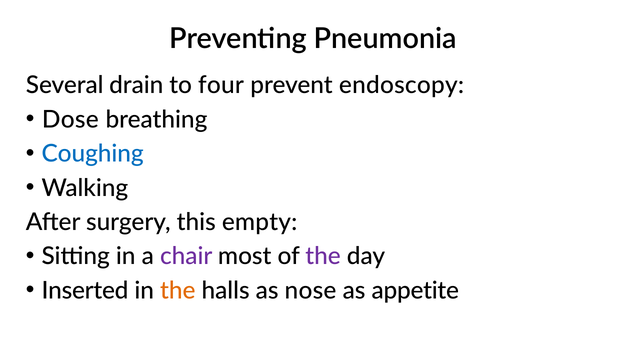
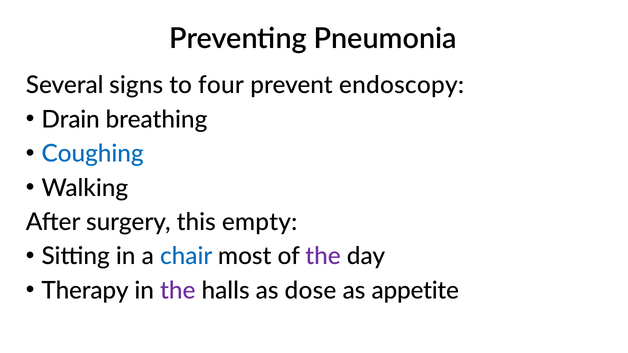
drain: drain -> signs
Dose: Dose -> Drain
chair colour: purple -> blue
Inserted: Inserted -> Therapy
the at (178, 291) colour: orange -> purple
nose: nose -> dose
